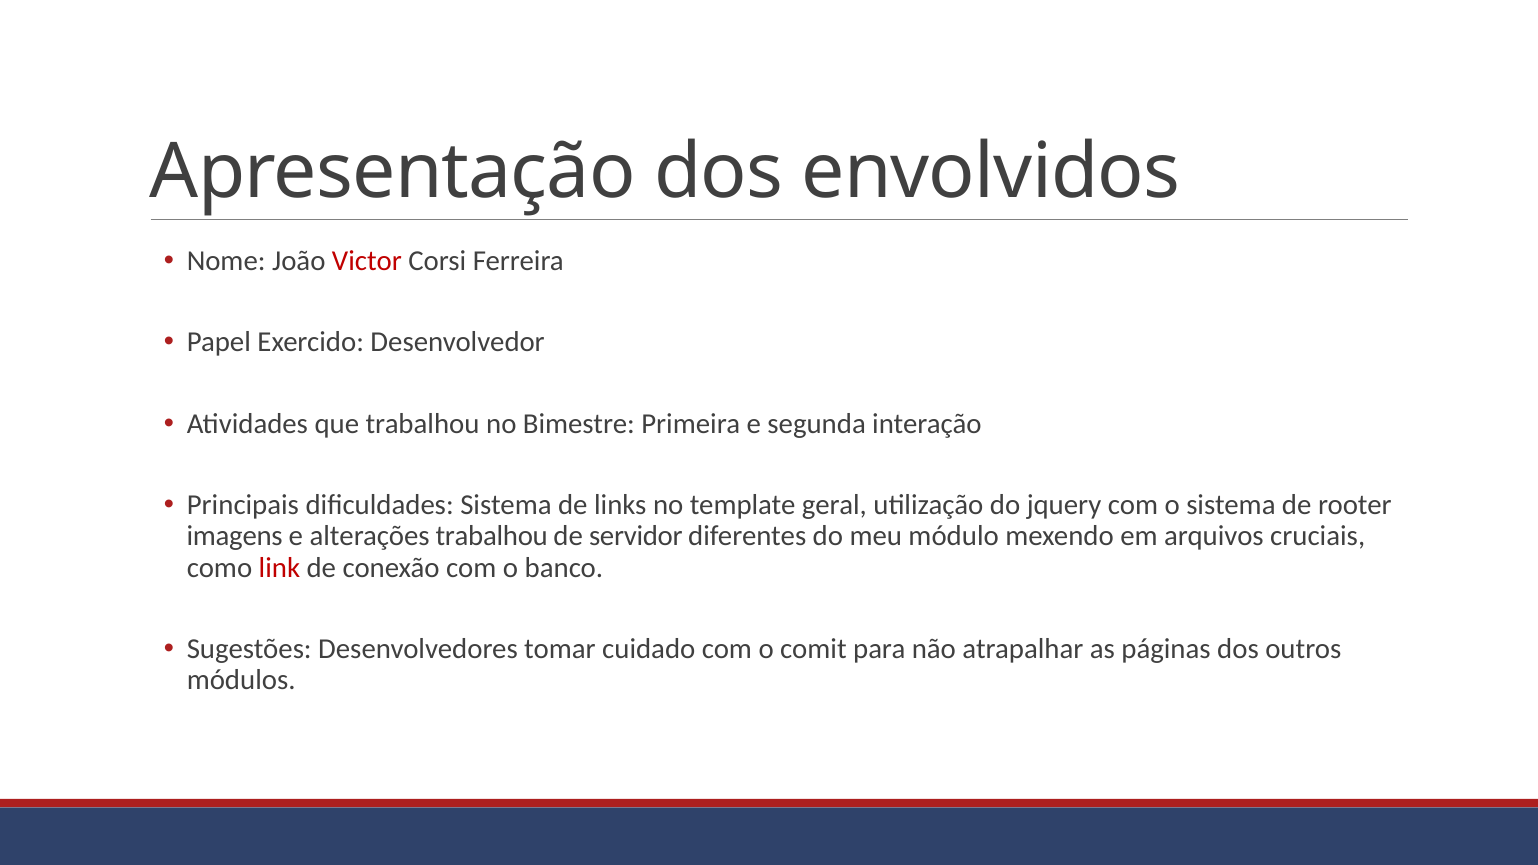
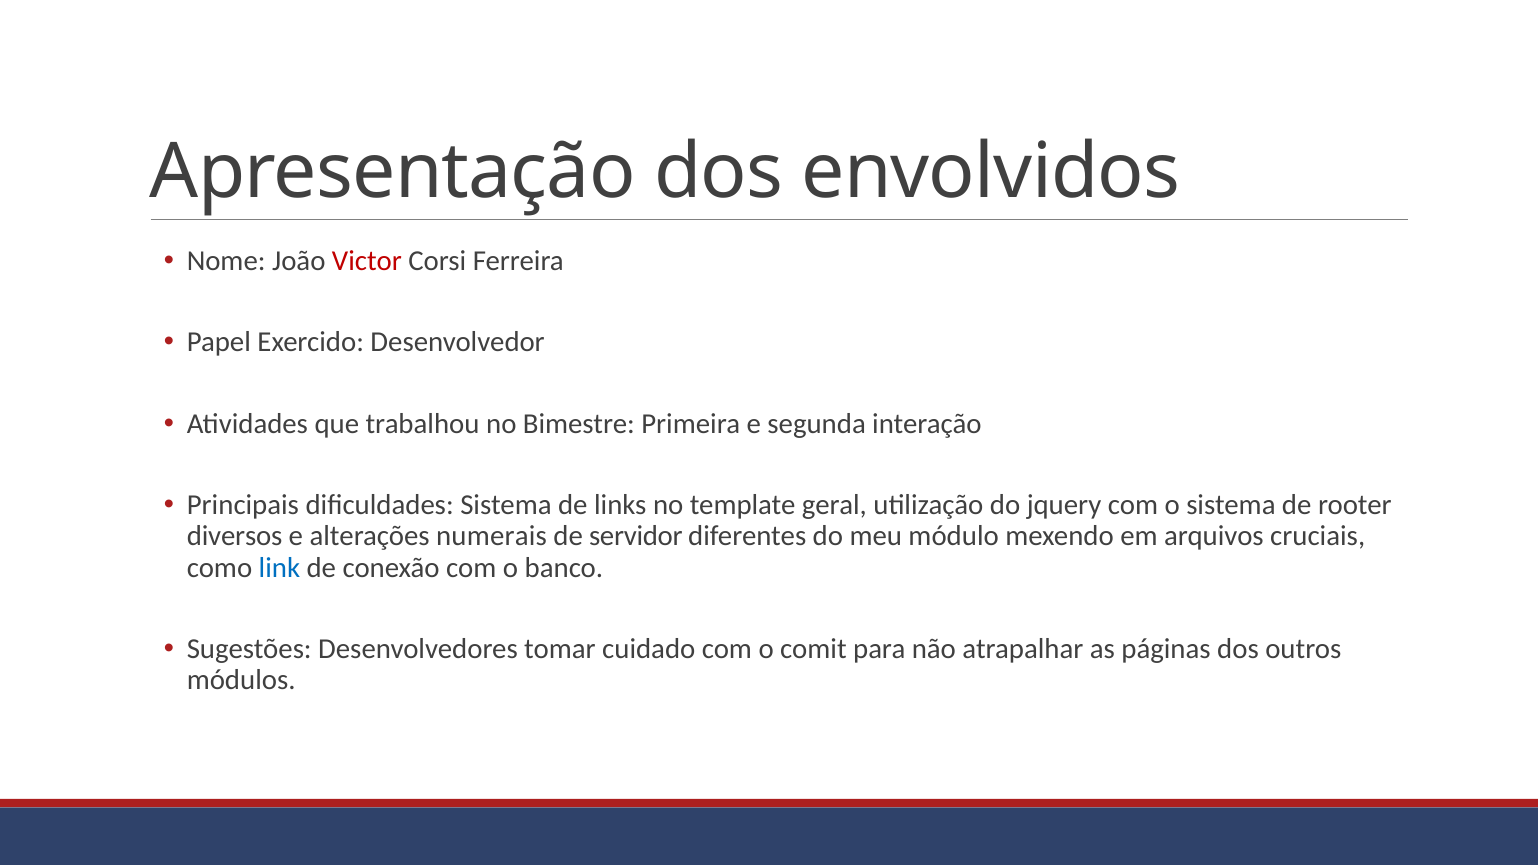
imagens: imagens -> diversos
alterações trabalhou: trabalhou -> numerais
link colour: red -> blue
